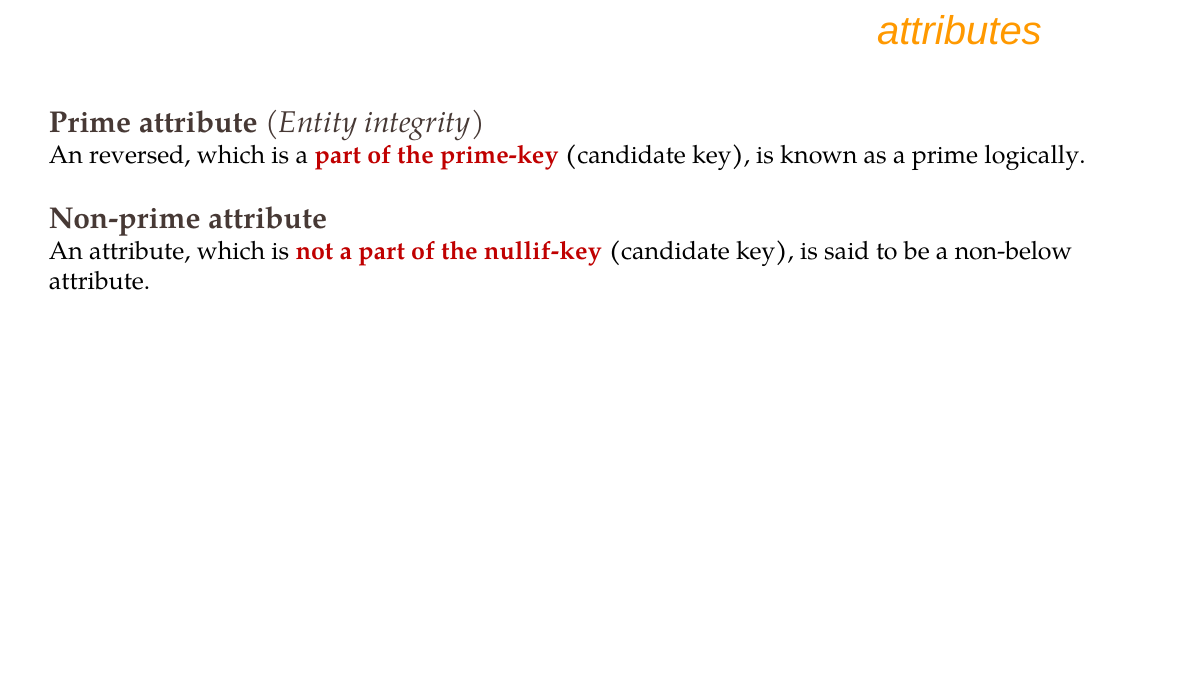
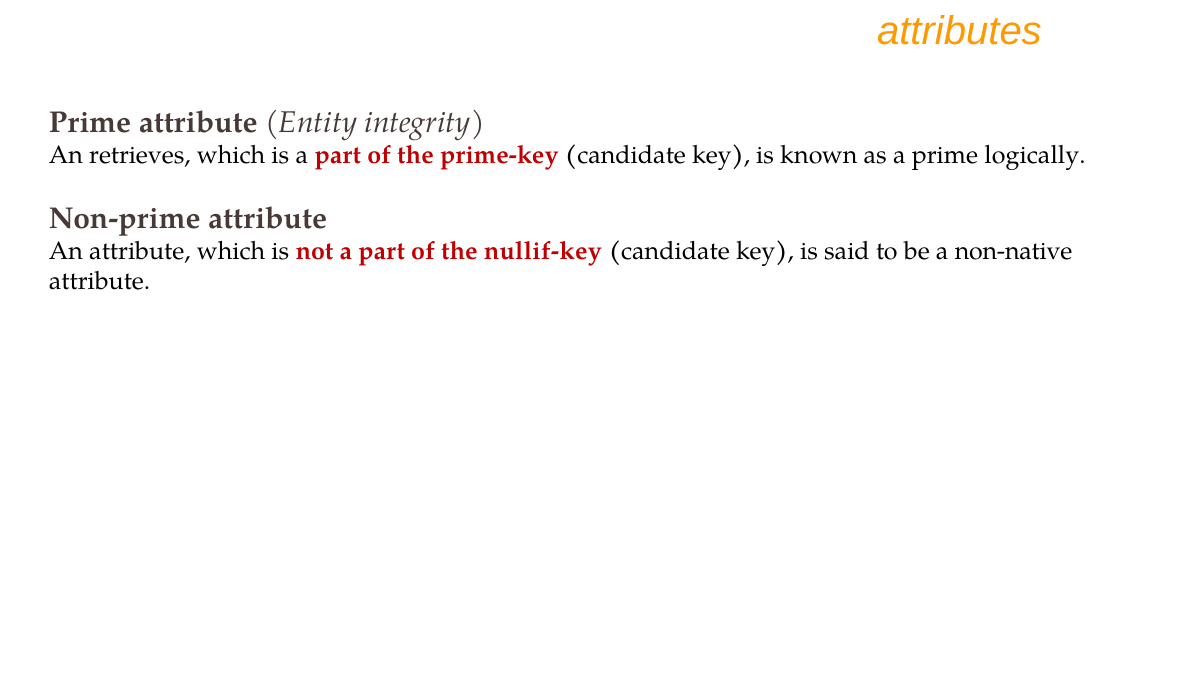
reversed: reversed -> retrieves
non-below: non-below -> non-native
